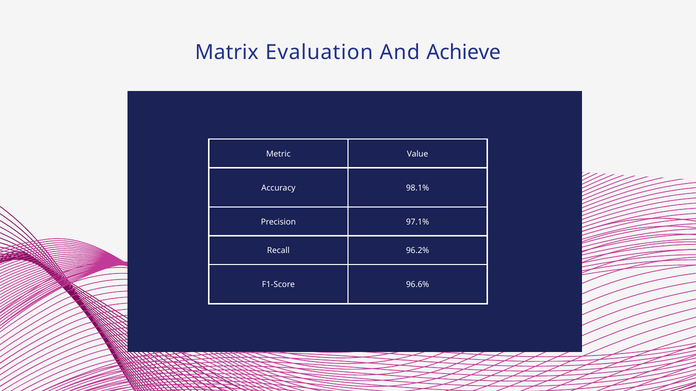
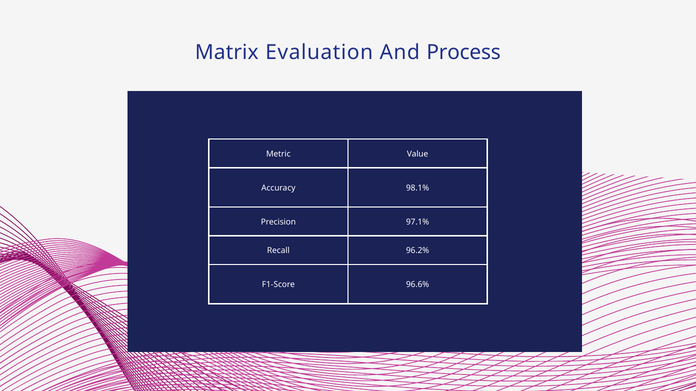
Achieve: Achieve -> Process
